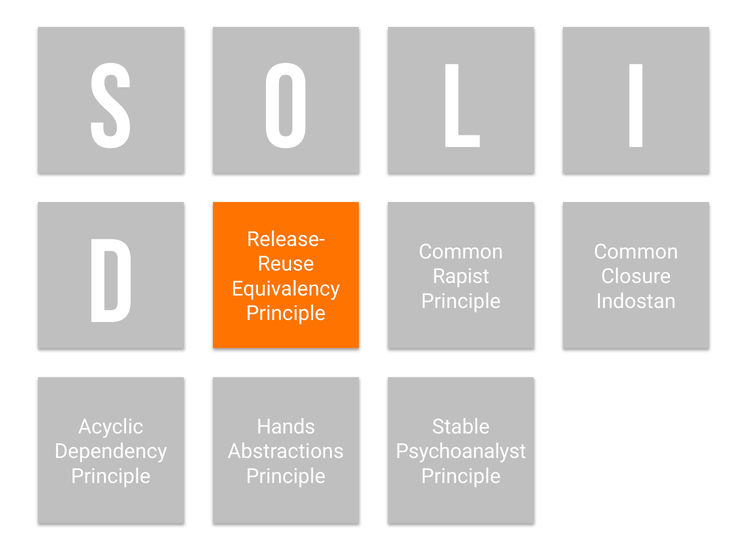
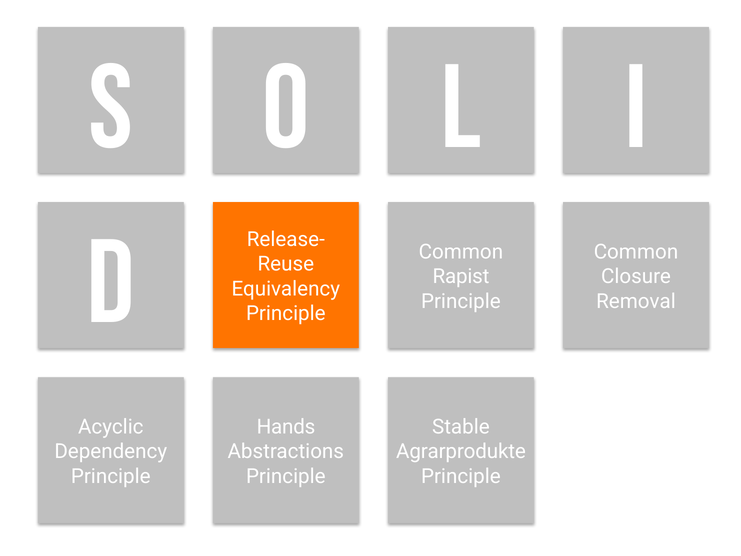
Indostan: Indostan -> Removal
Psychoanalyst: Psychoanalyst -> Agrarprodukte
